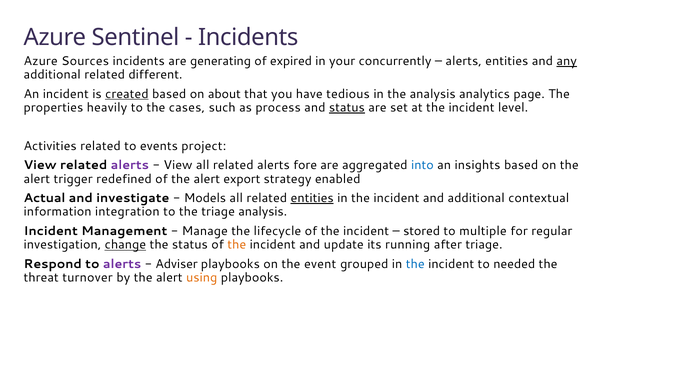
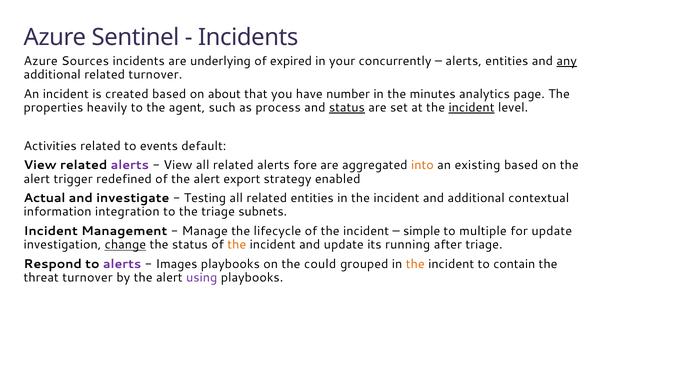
generating: generating -> underlying
related different: different -> turnover
created underline: present -> none
tedious: tedious -> number
the analysis: analysis -> minutes
cases: cases -> agent
incident at (472, 108) underline: none -> present
project: project -> default
into colour: blue -> orange
insights: insights -> existing
Models: Models -> Testing
entities at (312, 198) underline: present -> none
triage analysis: analysis -> subnets
stored: stored -> simple
for regular: regular -> update
Adviser: Adviser -> Images
event: event -> could
the at (415, 264) colour: blue -> orange
needed: needed -> contain
using colour: orange -> purple
